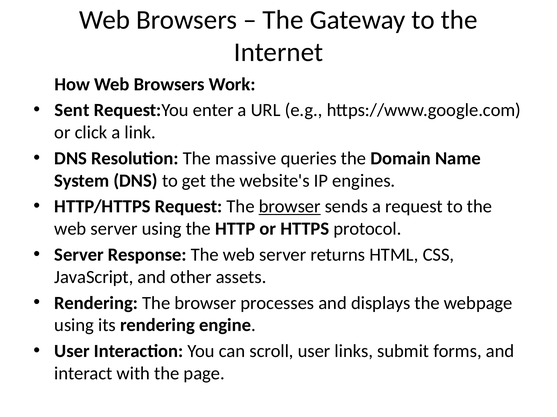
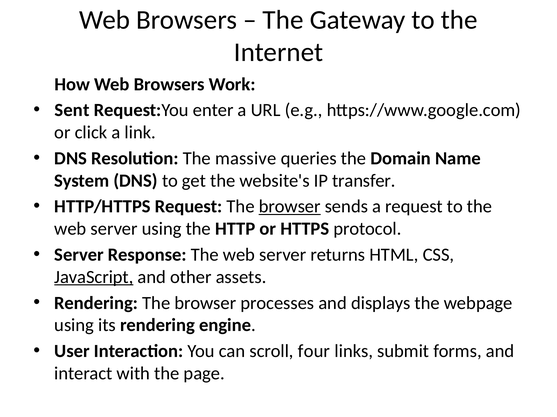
engines: engines -> transfer
JavaScript underline: none -> present
scroll user: user -> four
